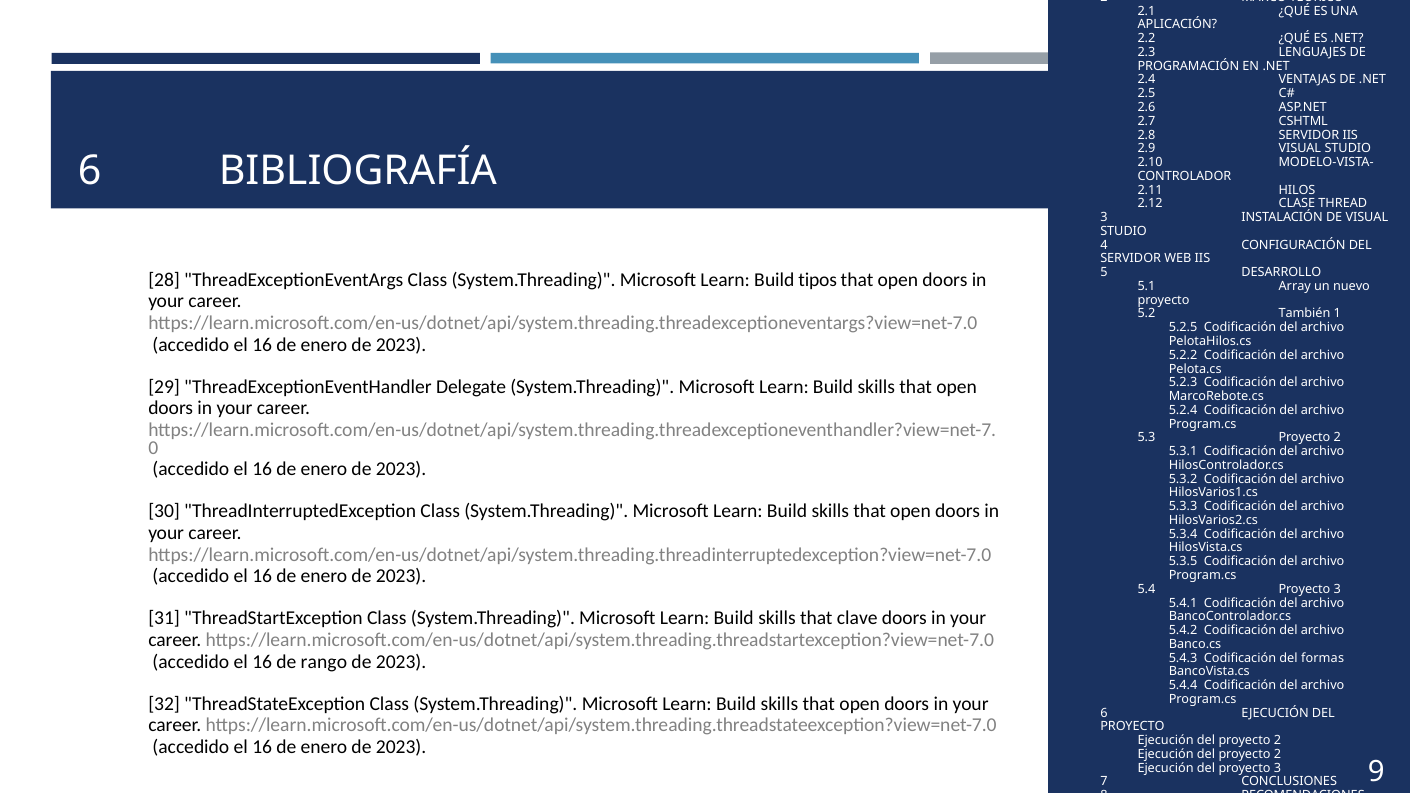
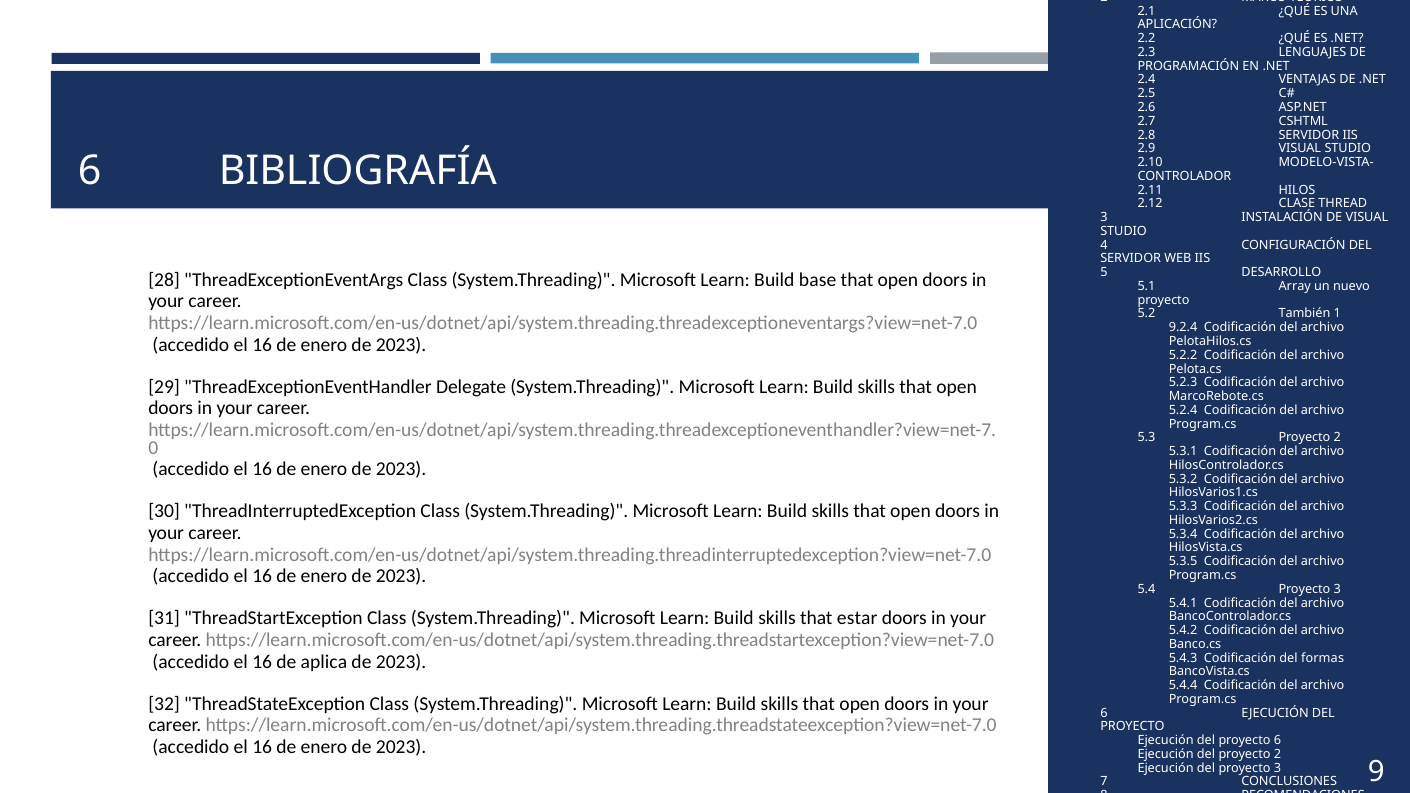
tipos: tipos -> base
5.2.5: 5.2.5 -> 9.2.4
clave: clave -> estar
rango: rango -> aplica
2 at (1277, 741): 2 -> 6
